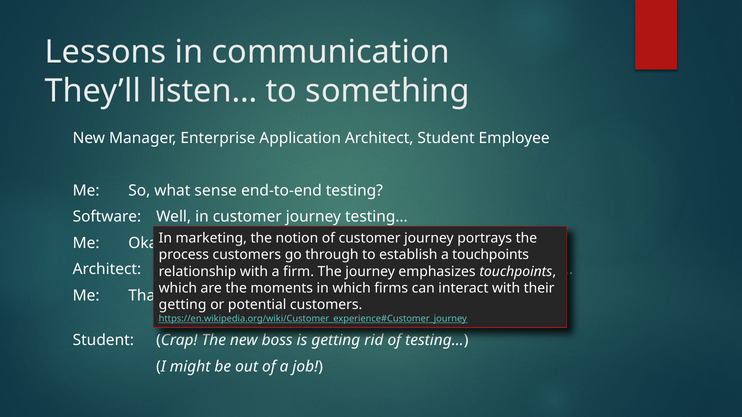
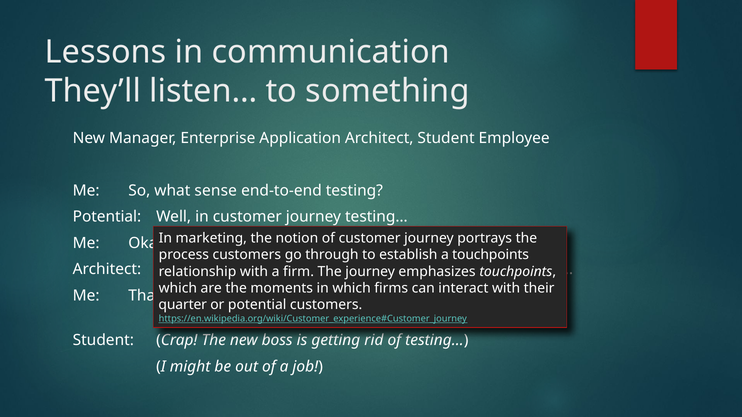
Software at (107, 217): Software -> Potential
getting at (183, 305): getting -> quarter
